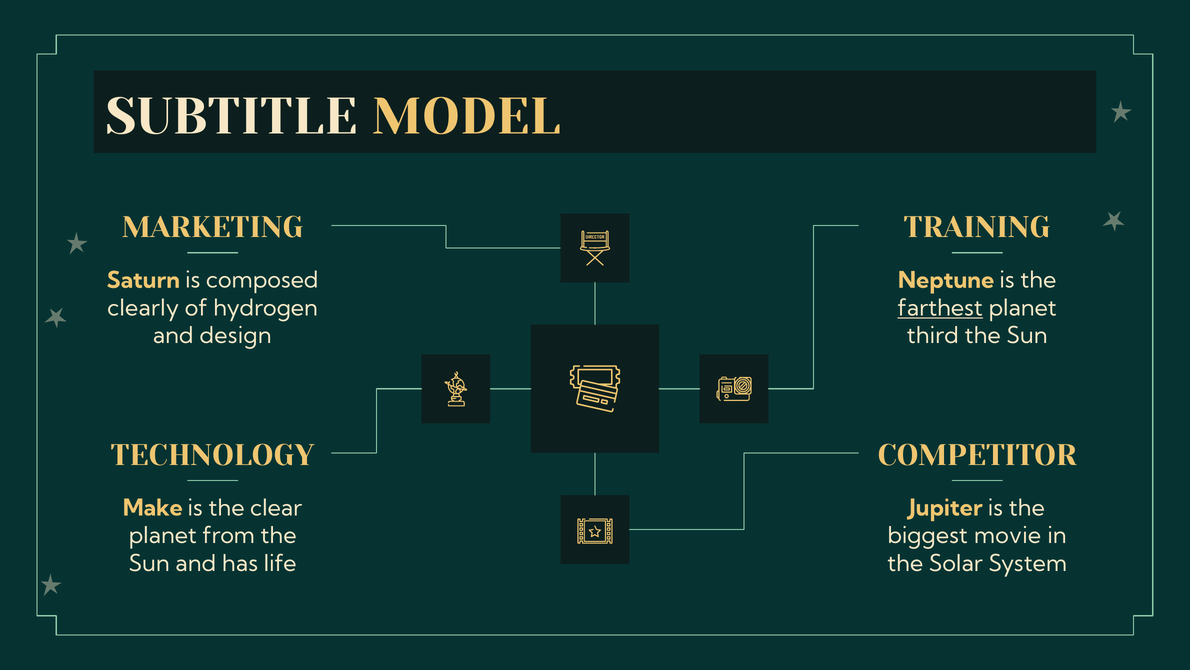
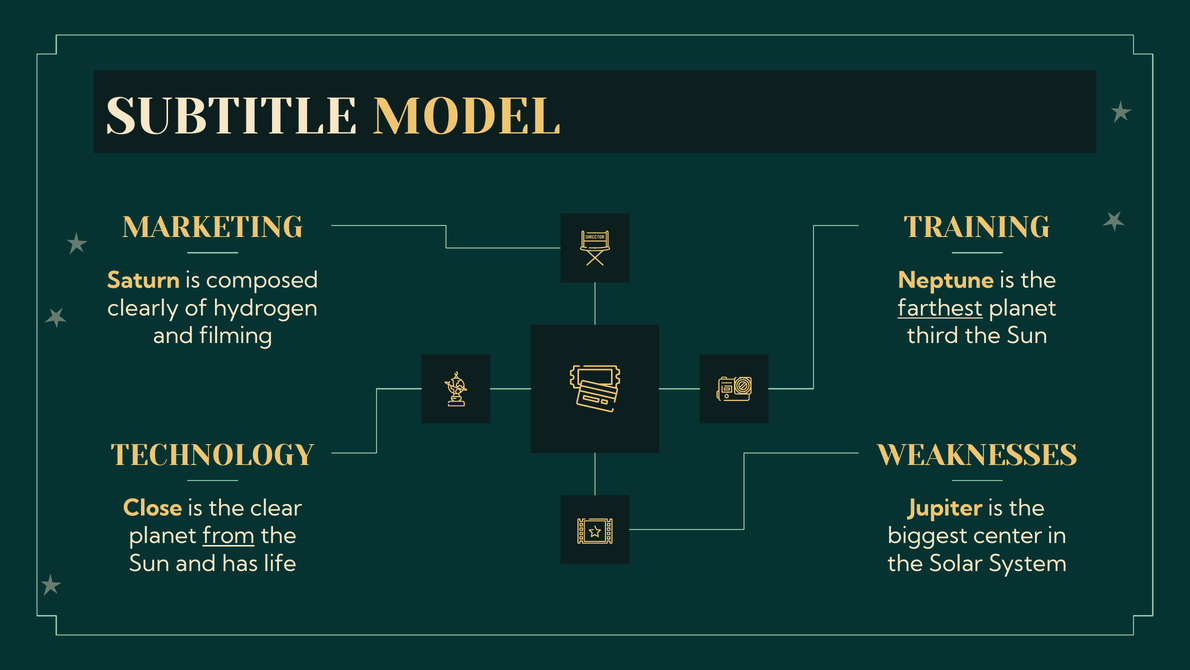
design: design -> filming
COMPETITOR: COMPETITOR -> WEAKNESSES
Make: Make -> Close
from underline: none -> present
movie: movie -> center
